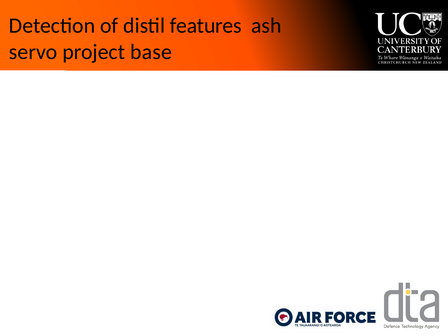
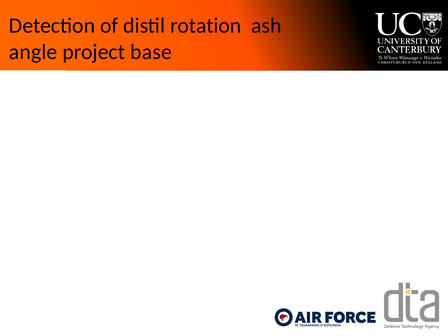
features: features -> rotation
servo: servo -> angle
